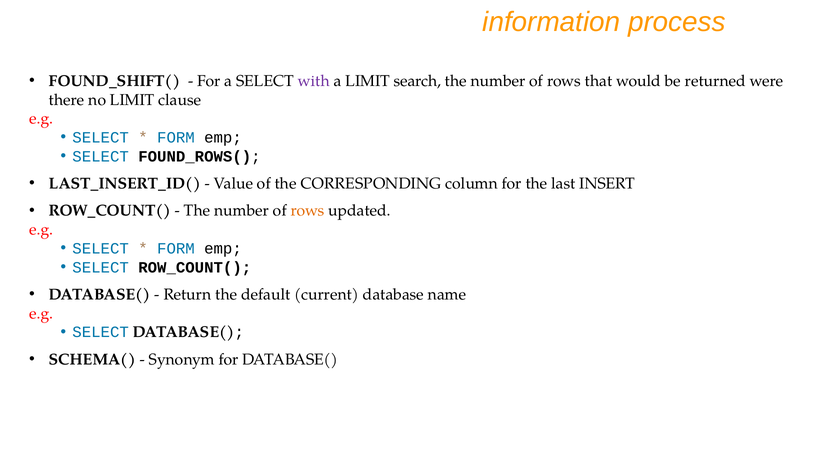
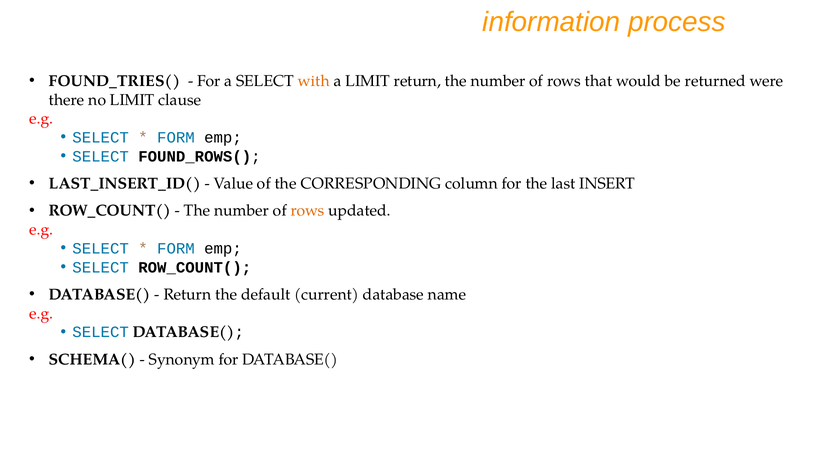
FOUND_SHIFT(: FOUND_SHIFT( -> FOUND_TRIES(
with colour: purple -> orange
LIMIT search: search -> return
